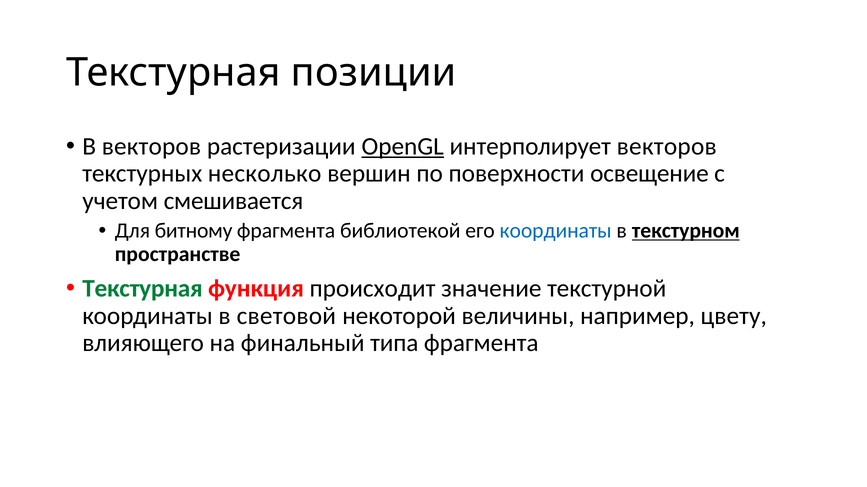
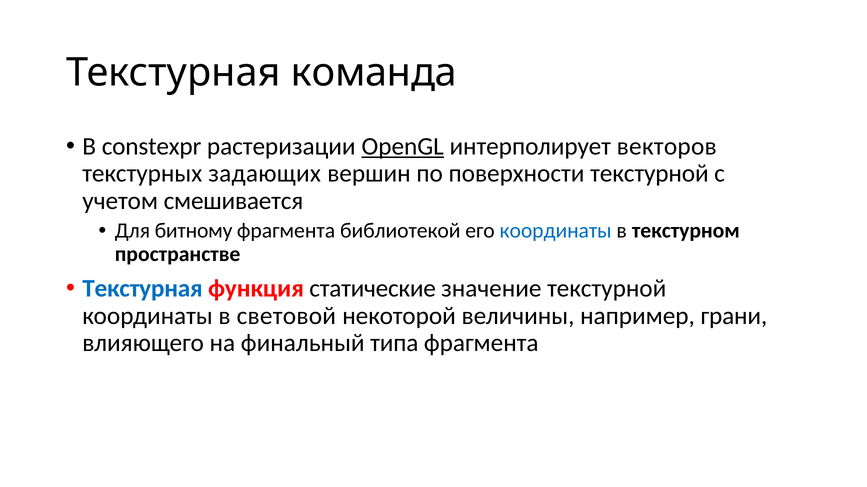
позиции: позиции -> команда
В векторов: векторов -> constexpr
несколько: несколько -> задающих
поверхности освещение: освещение -> текстурной
текстурном underline: present -> none
Текстурная at (142, 289) colour: green -> blue
происходит: происходит -> статические
цвету: цвету -> грани
